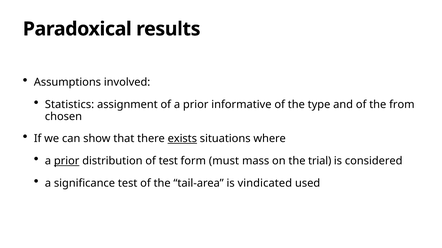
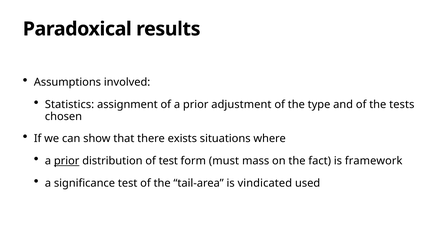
informative: informative -> adjustment
from: from -> tests
exists underline: present -> none
trial: trial -> fact
considered: considered -> framework
